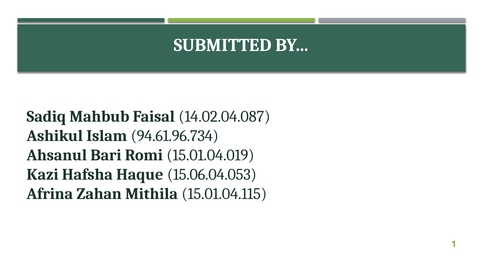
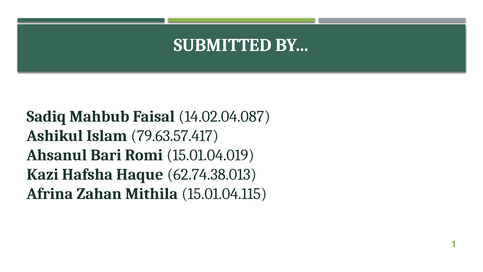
94.61.96.734: 94.61.96.734 -> 79.63.57.417
15.06.04.053: 15.06.04.053 -> 62.74.38.013
